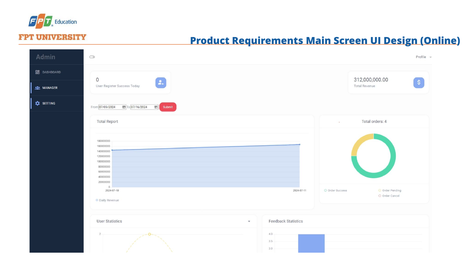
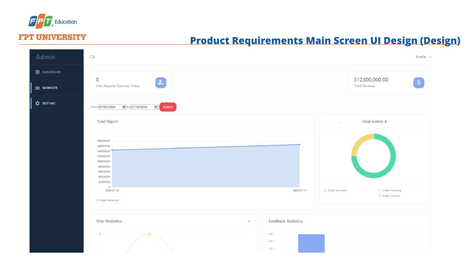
Design Online: Online -> Design
